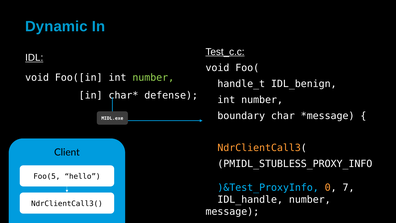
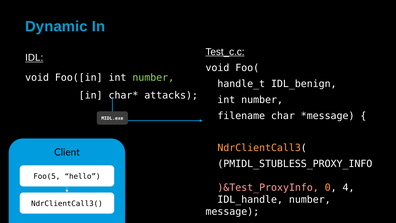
defense: defense -> attacks
boundary: boundary -> filename
)&Test_ProxyInfo colour: light blue -> pink
7: 7 -> 4
